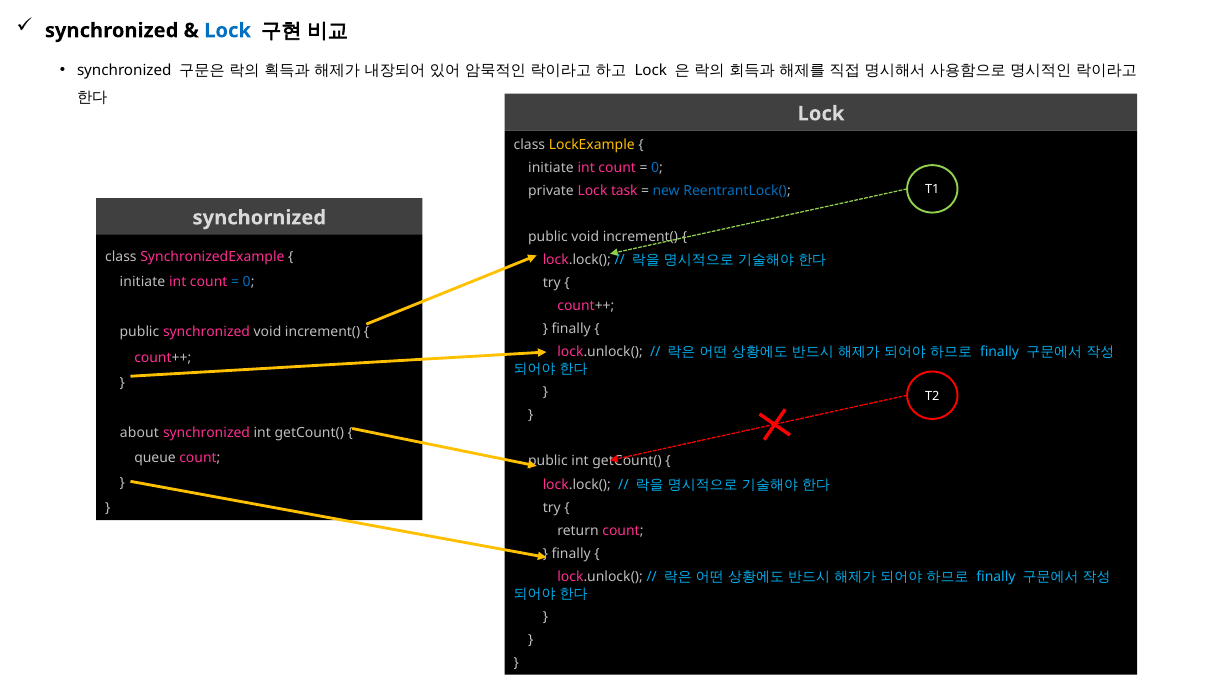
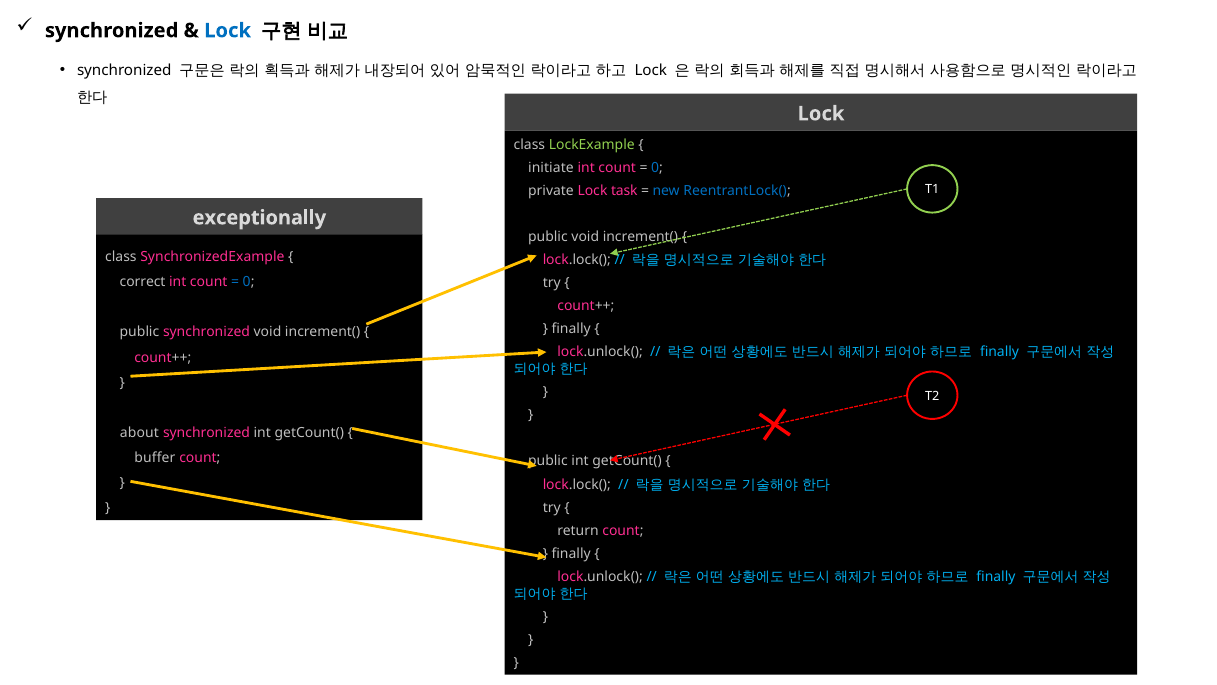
LockExample colour: yellow -> light green
synchornized: synchornized -> exceptionally
initiate at (142, 282): initiate -> correct
queue: queue -> buffer
